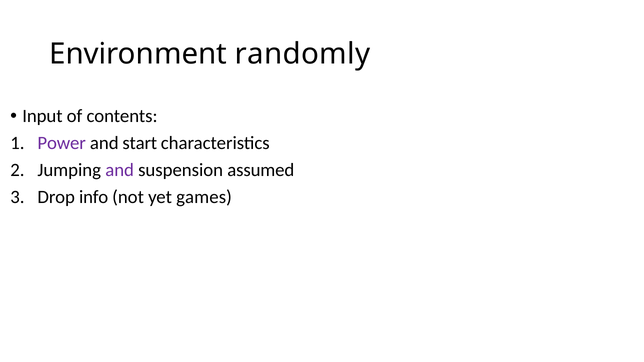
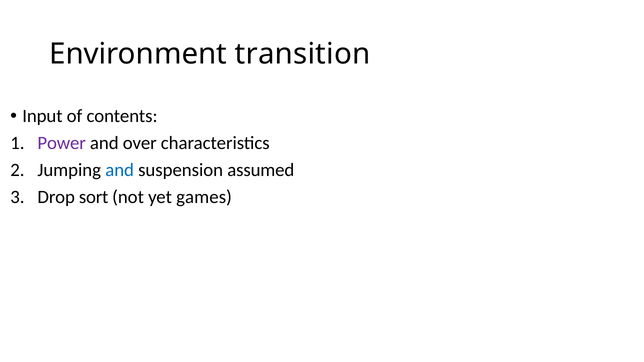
randomly: randomly -> transition
start: start -> over
and at (120, 170) colour: purple -> blue
info: info -> sort
